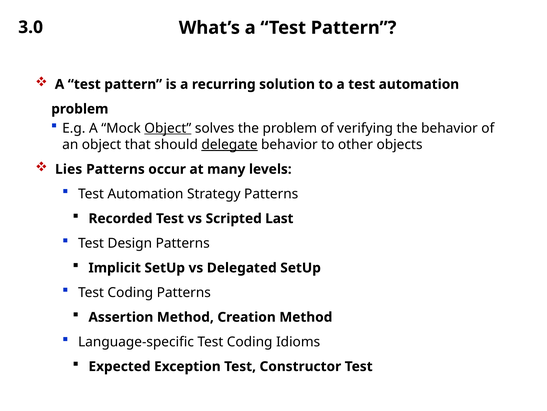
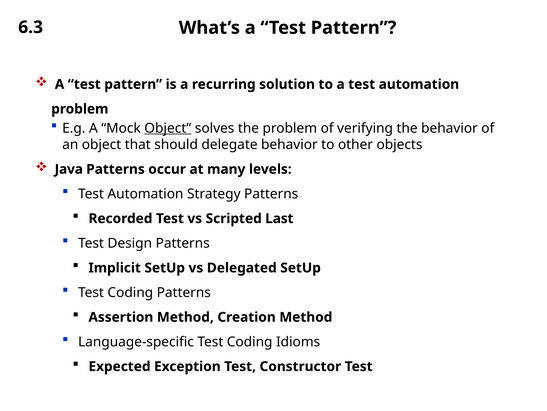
3.0: 3.0 -> 6.3
delegate underline: present -> none
Lies: Lies -> Java
